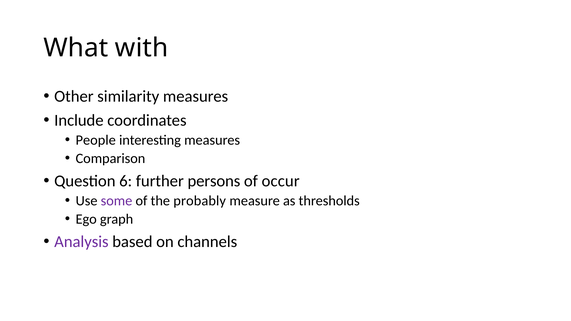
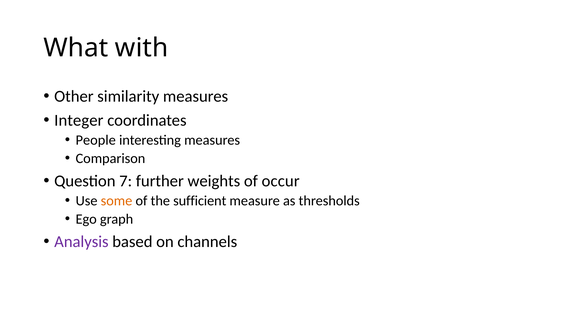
Include: Include -> Integer
6: 6 -> 7
persons: persons -> weights
some colour: purple -> orange
probably: probably -> sufficient
